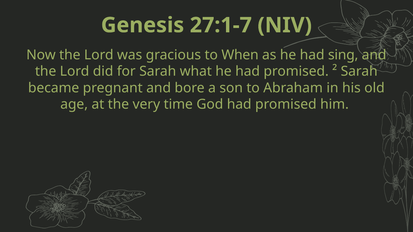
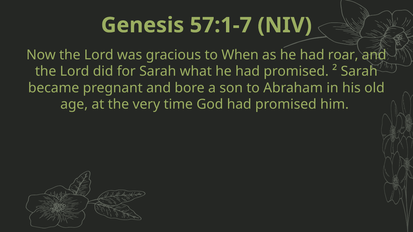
27:1-7: 27:1-7 -> 57:1-7
sing: sing -> roar
